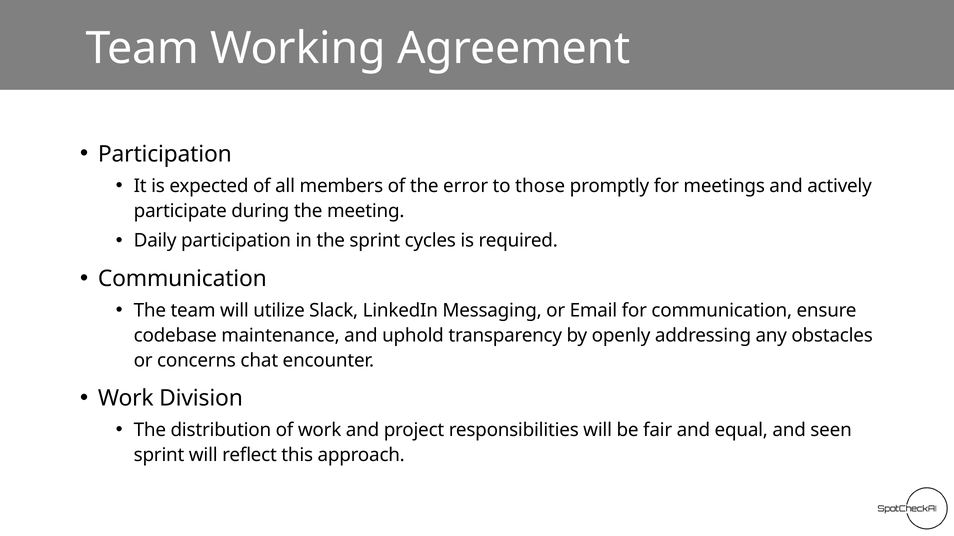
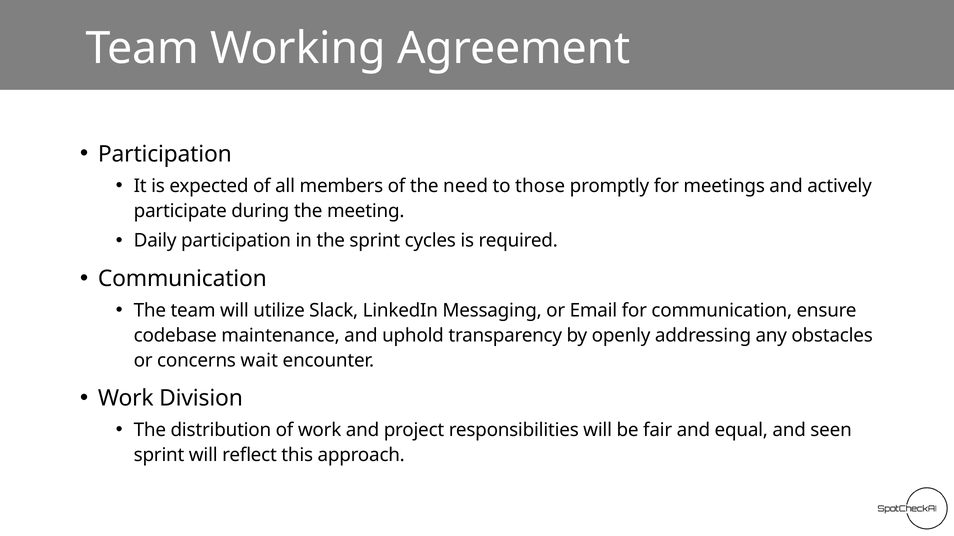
error: error -> need
chat: chat -> wait
